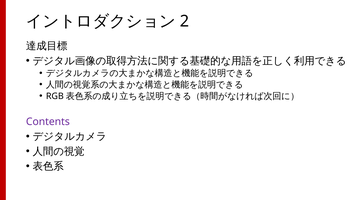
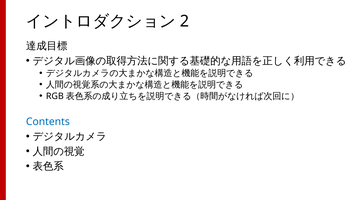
Contents colour: purple -> blue
